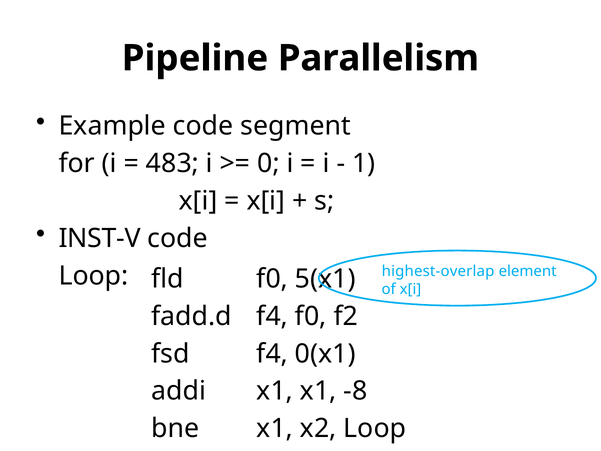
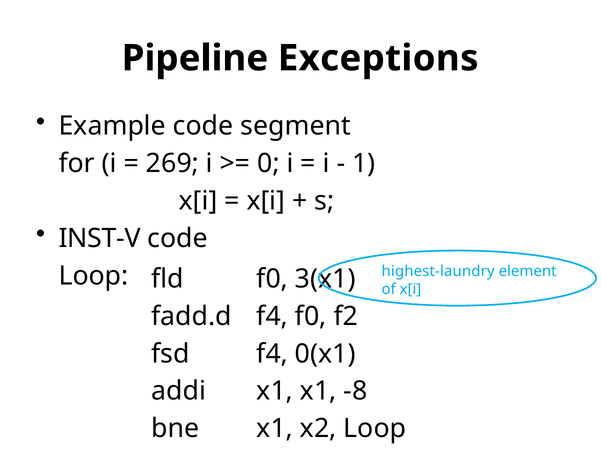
Parallelism: Parallelism -> Exceptions
483: 483 -> 269
highest-overlap: highest-overlap -> highest-laundry
5(x1: 5(x1 -> 3(x1
